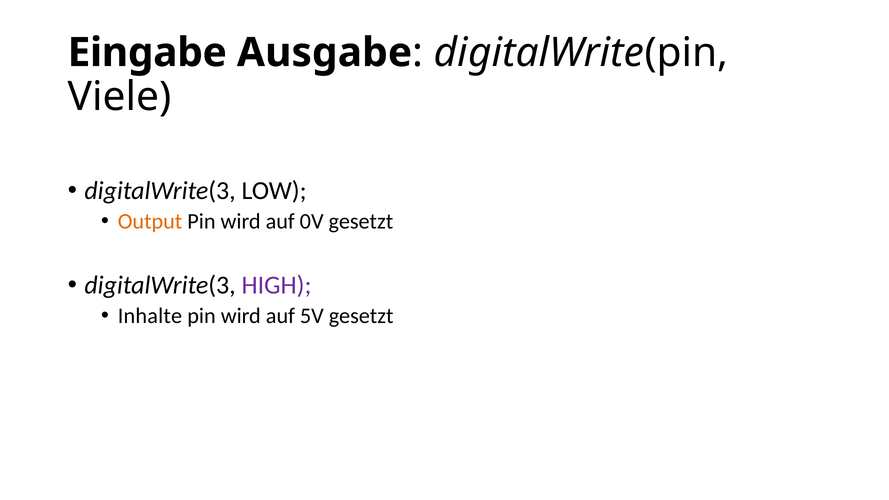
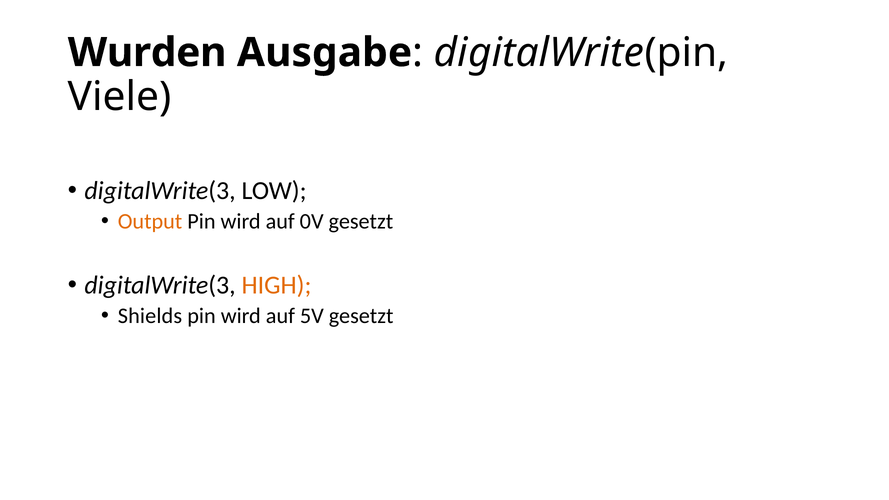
Eingabe: Eingabe -> Wurden
HIGH colour: purple -> orange
Inhalte: Inhalte -> Shields
